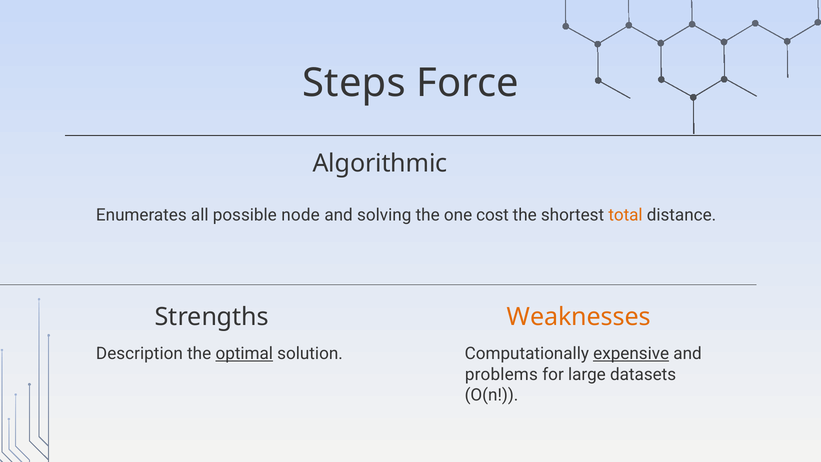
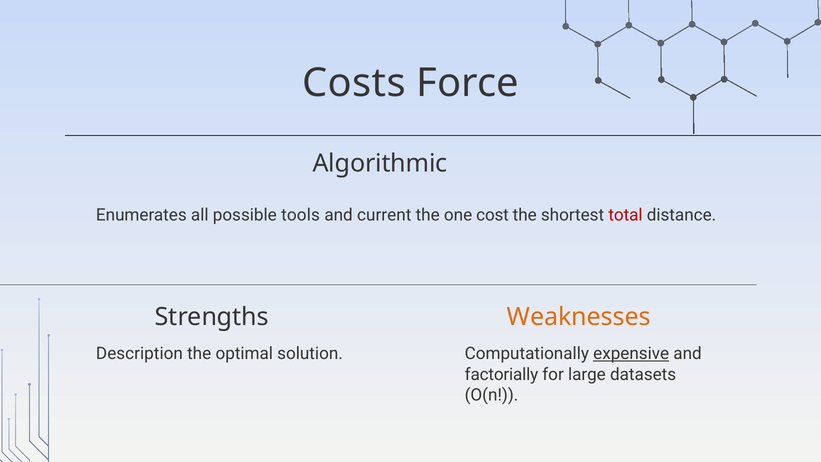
Steps: Steps -> Costs
node: node -> tools
solving: solving -> current
total colour: orange -> red
optimal underline: present -> none
problems: problems -> factorially
